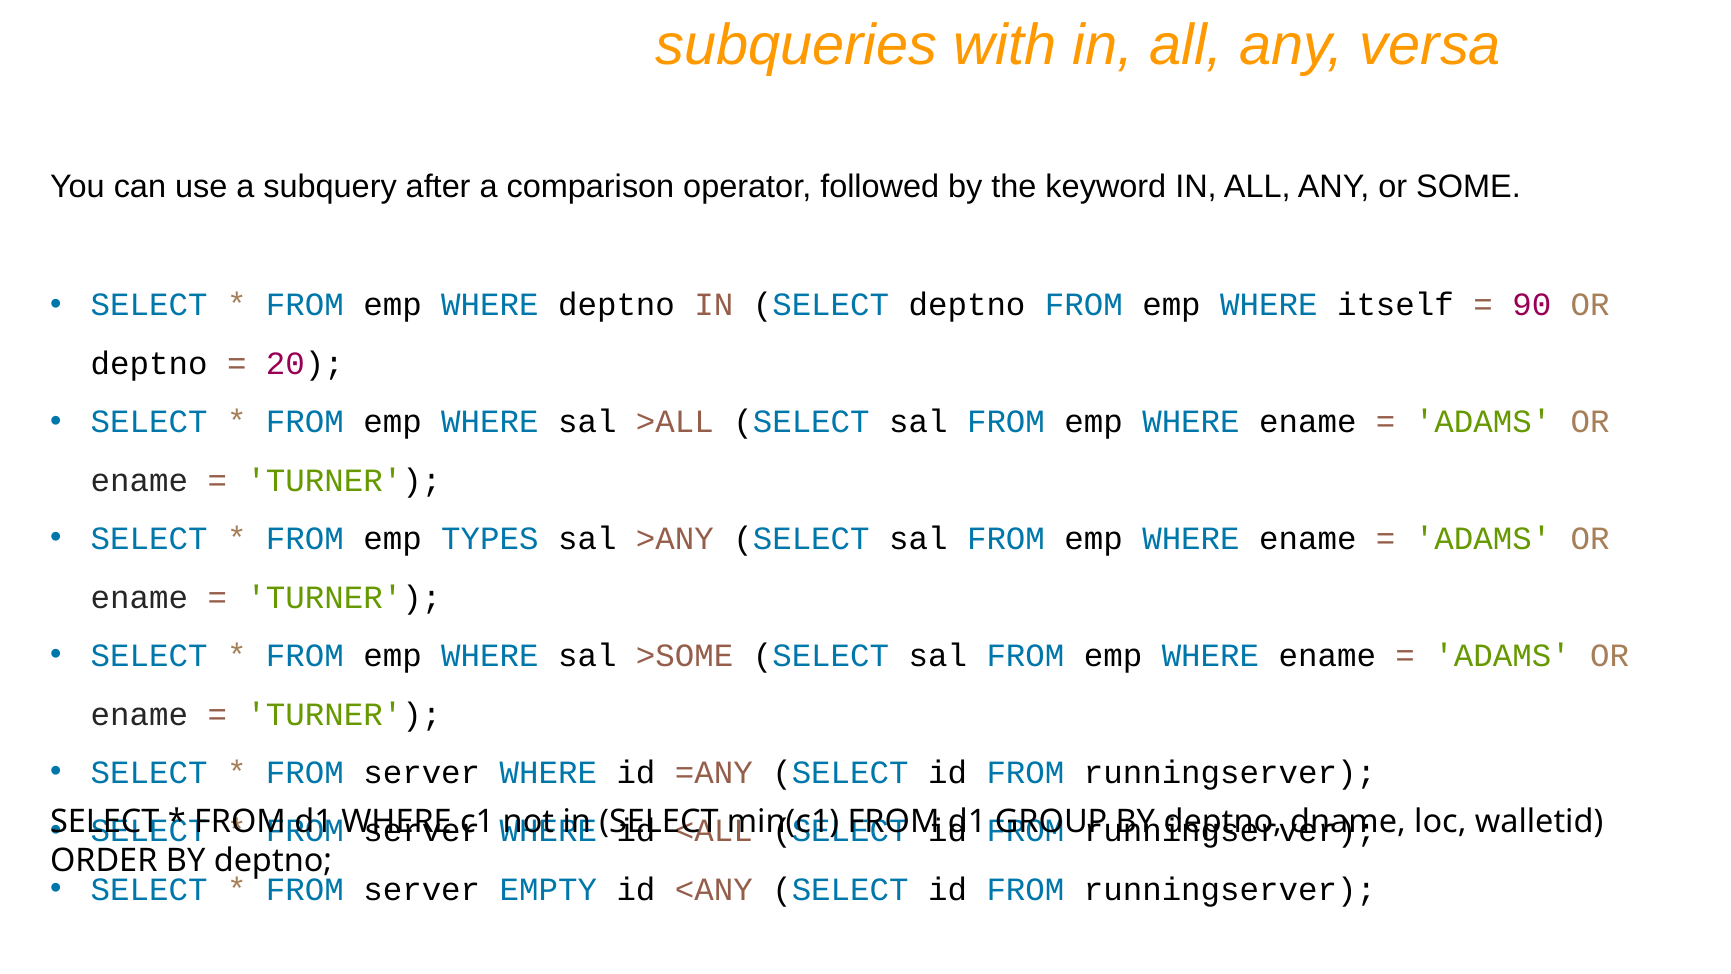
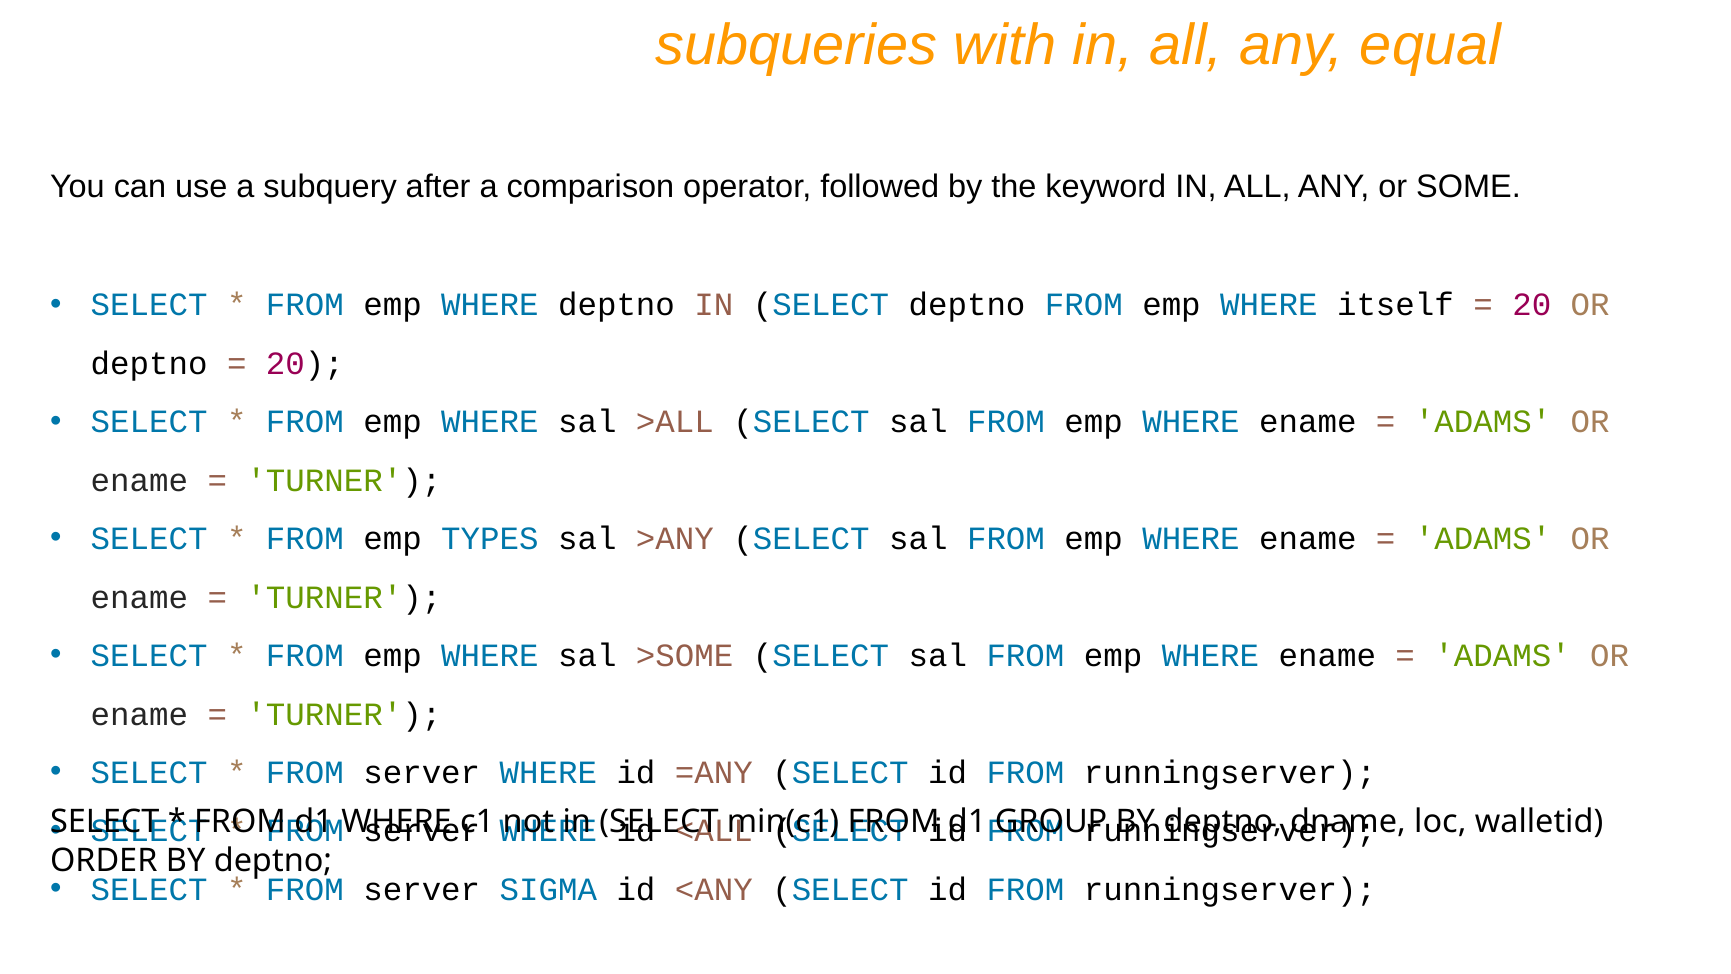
versa: versa -> equal
90 at (1532, 305): 90 -> 20
EMPTY: EMPTY -> SIGMA
